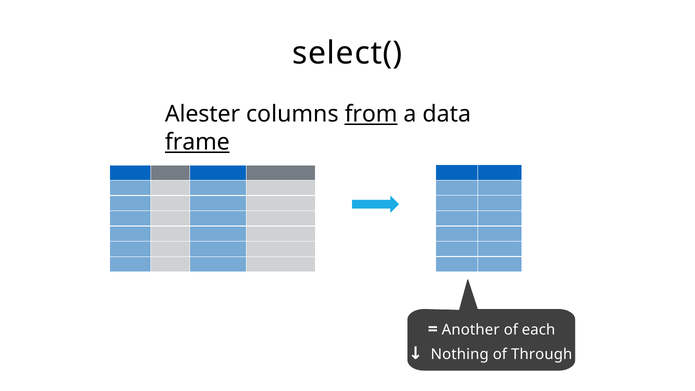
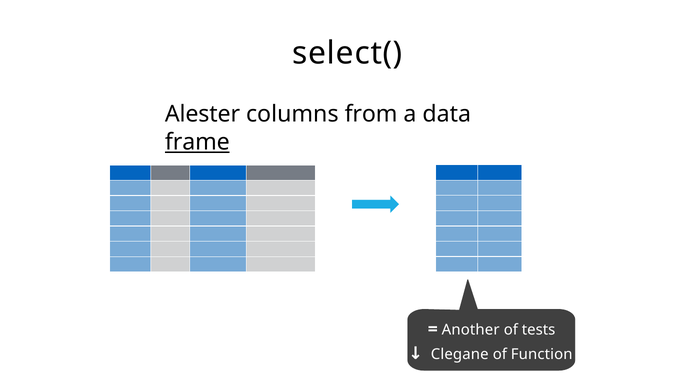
from underline: present -> none
each: each -> tests
Nothing: Nothing -> Clegane
Through: Through -> Function
